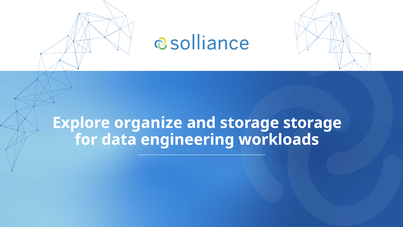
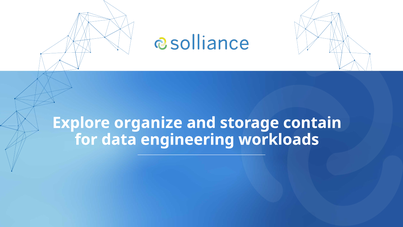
storage storage: storage -> contain
